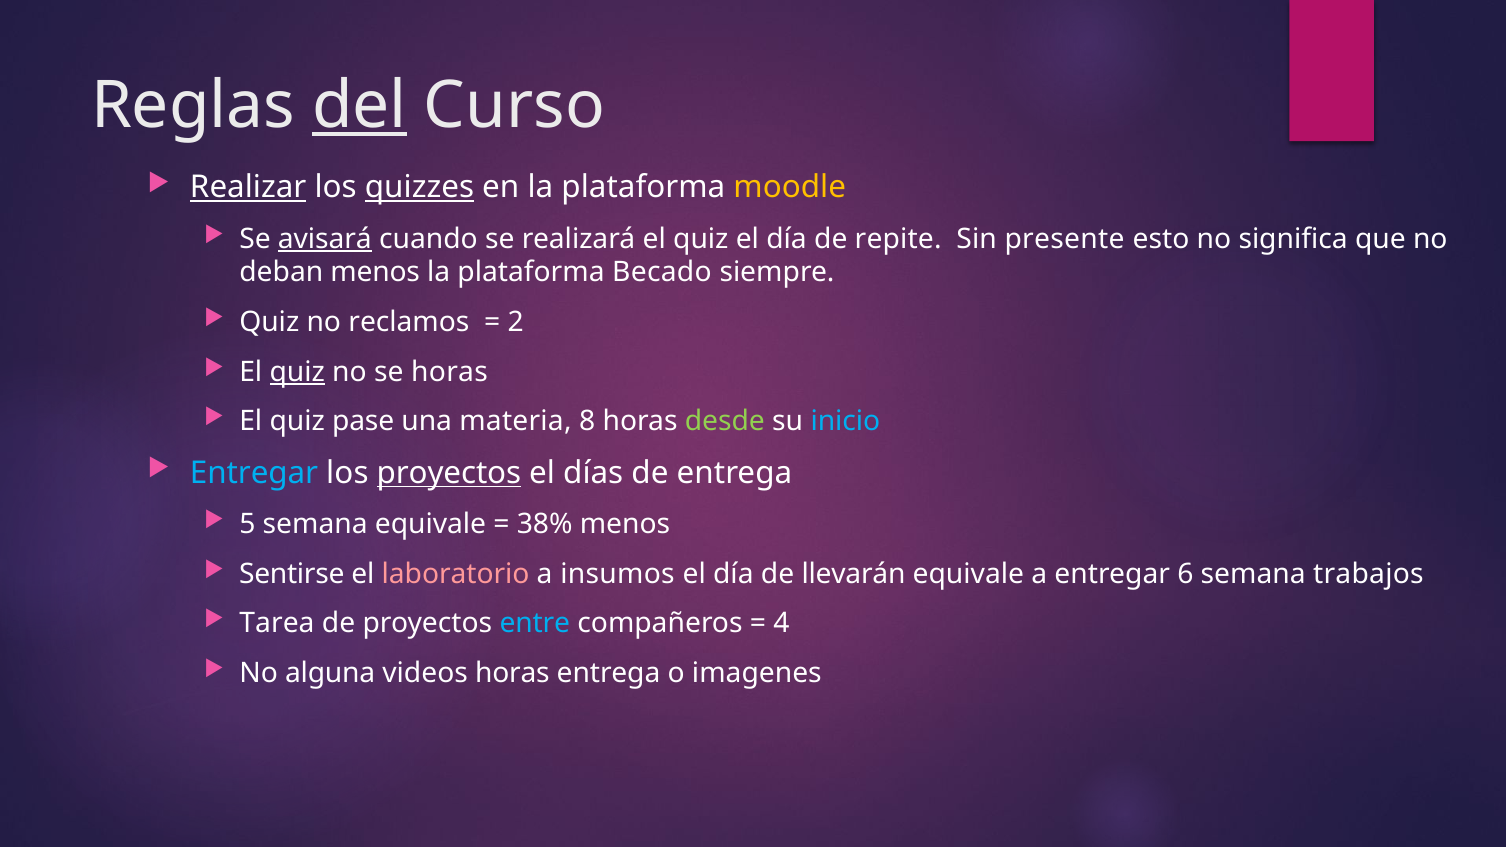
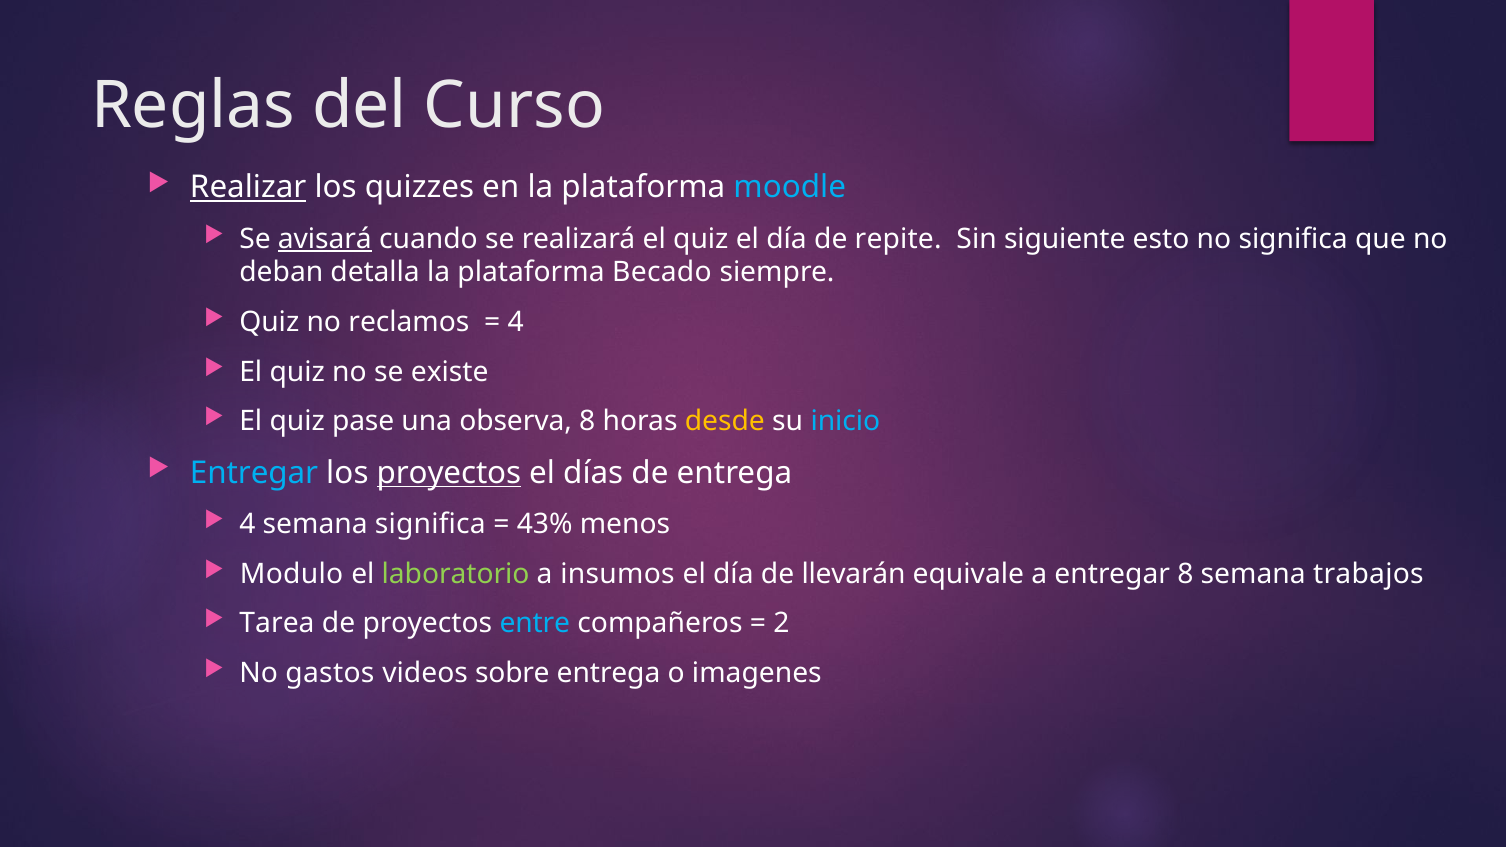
del underline: present -> none
quizzes underline: present -> none
moodle colour: yellow -> light blue
presente: presente -> siguiente
deban menos: menos -> detalla
2 at (516, 322): 2 -> 4
quiz at (297, 372) underline: present -> none
se horas: horas -> existe
materia: materia -> observa
desde colour: light green -> yellow
5 at (247, 524): 5 -> 4
semana equivale: equivale -> significa
38%: 38% -> 43%
Sentirse: Sentirse -> Modulo
laboratorio colour: pink -> light green
entregar 6: 6 -> 8
4: 4 -> 2
alguna: alguna -> gastos
videos horas: horas -> sobre
